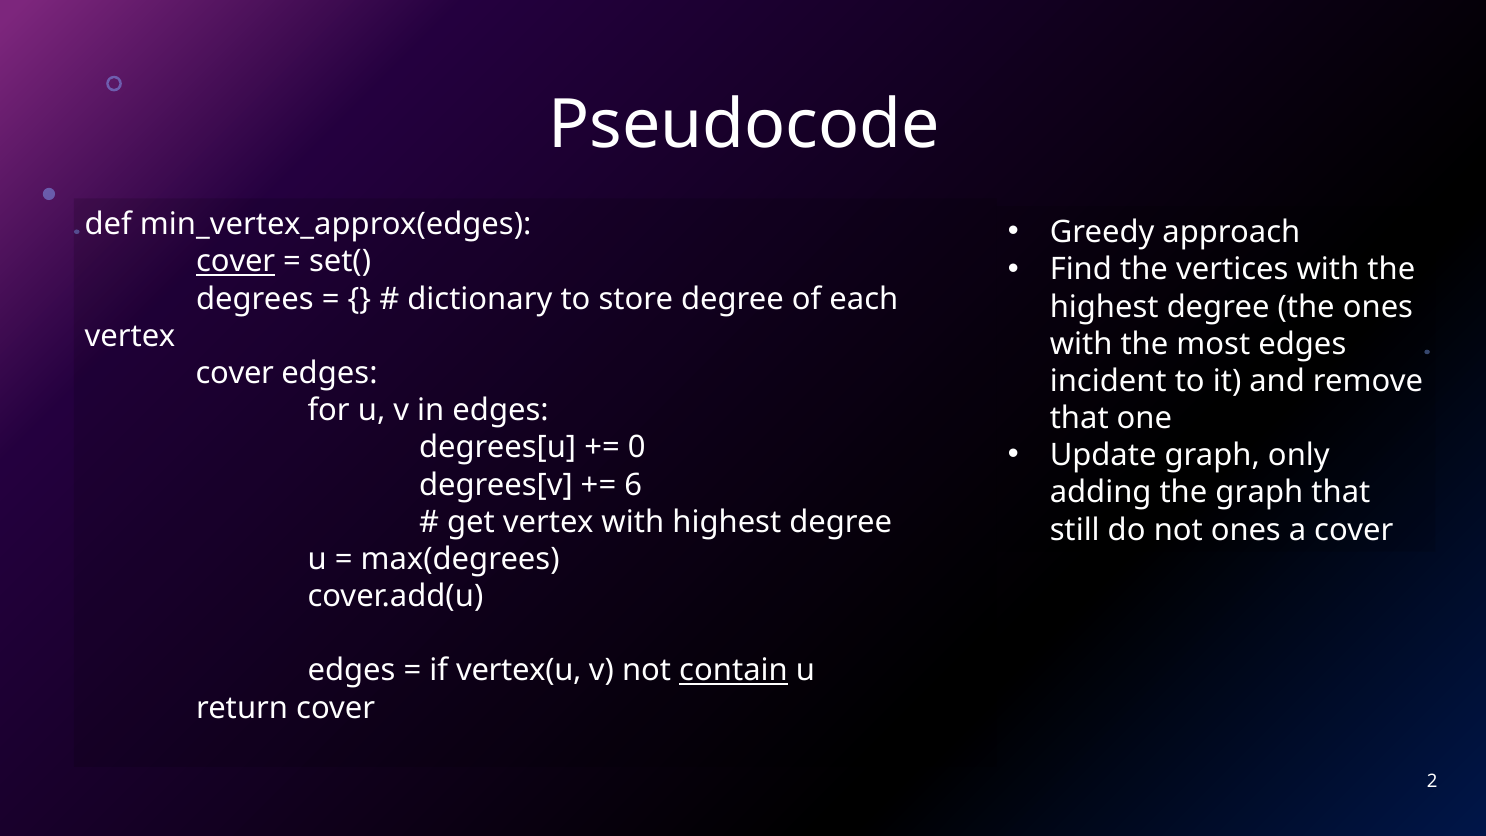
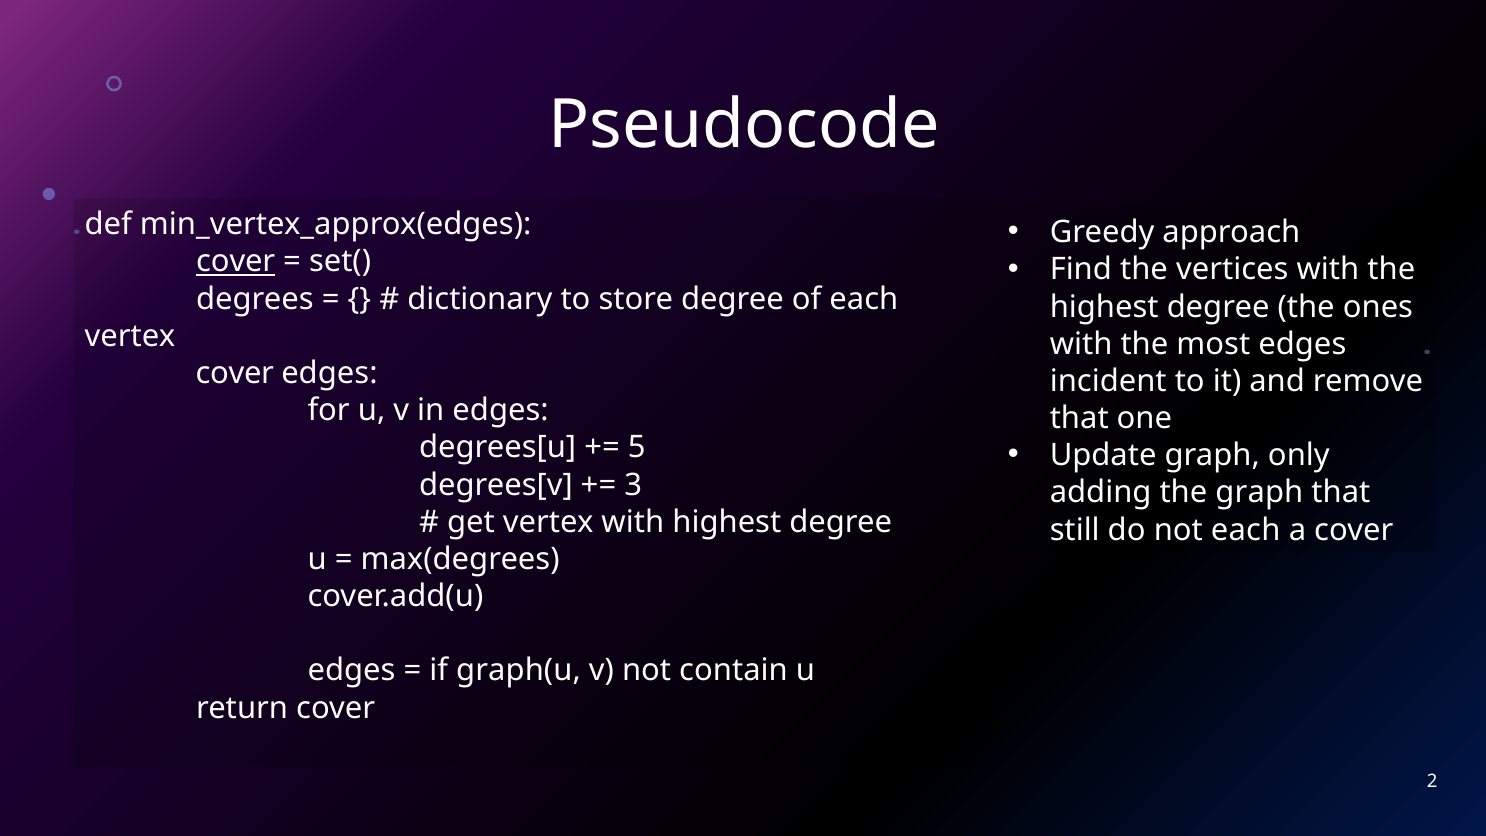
0: 0 -> 5
6: 6 -> 3
not ones: ones -> each
vertex(u: vertex(u -> graph(u
contain underline: present -> none
